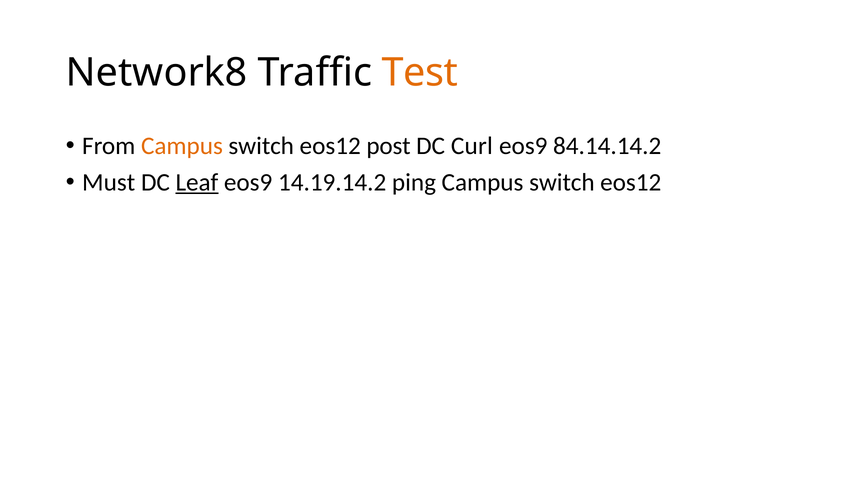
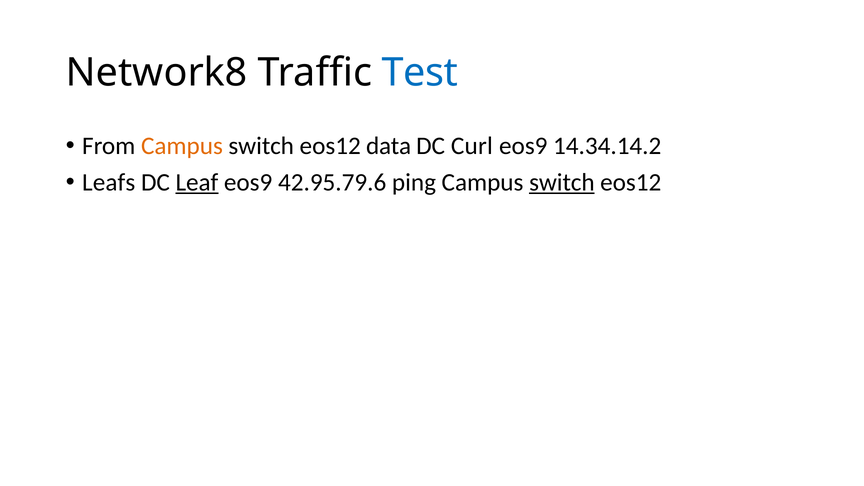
Test colour: orange -> blue
post: post -> data
84.14.14.2: 84.14.14.2 -> 14.34.14.2
Must: Must -> Leafs
14.19.14.2: 14.19.14.2 -> 42.95.79.6
switch at (562, 182) underline: none -> present
